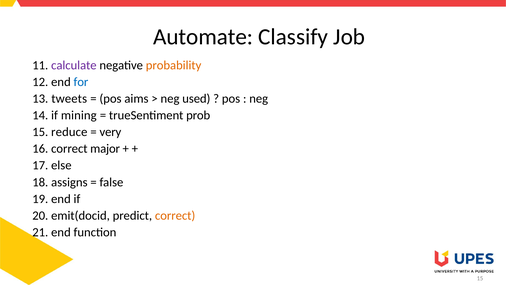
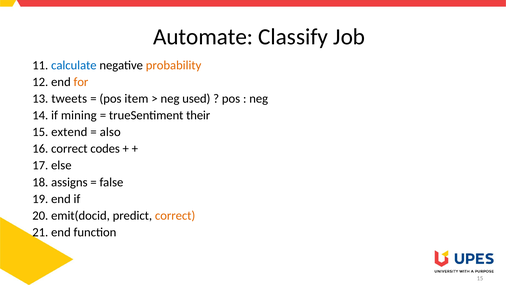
calculate colour: purple -> blue
for colour: blue -> orange
aims: aims -> item
prob: prob -> their
reduce: reduce -> extend
very: very -> also
major: major -> codes
